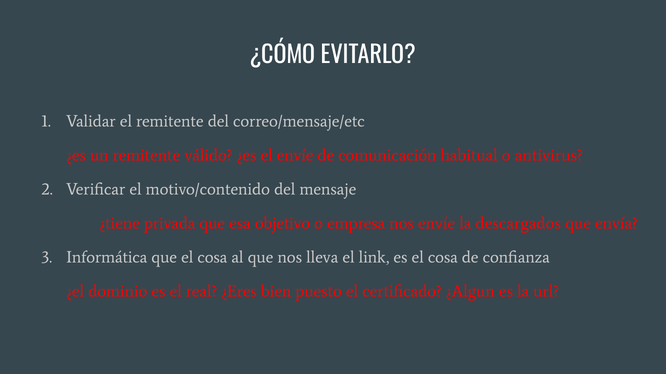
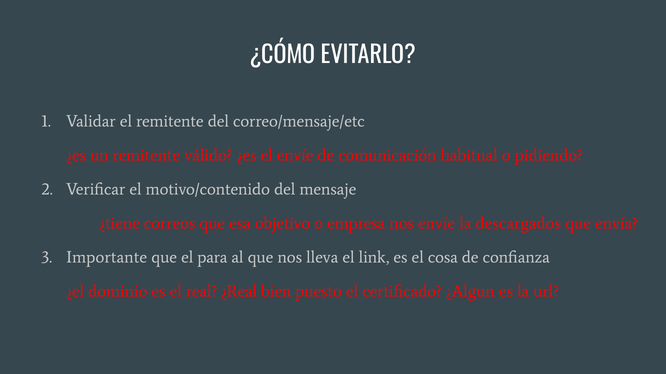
antivirus: antivirus -> pidiendo
privada: privada -> correos
Informática: Informática -> Importante
que el cosa: cosa -> para
¿Eres: ¿Eres -> ¿Real
